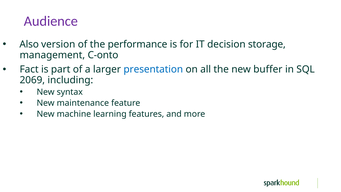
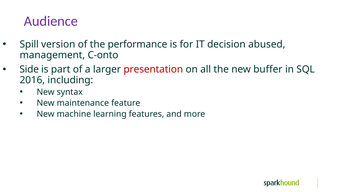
Also: Also -> Spill
storage: storage -> abused
Fact: Fact -> Side
presentation colour: blue -> red
2069: 2069 -> 2016
